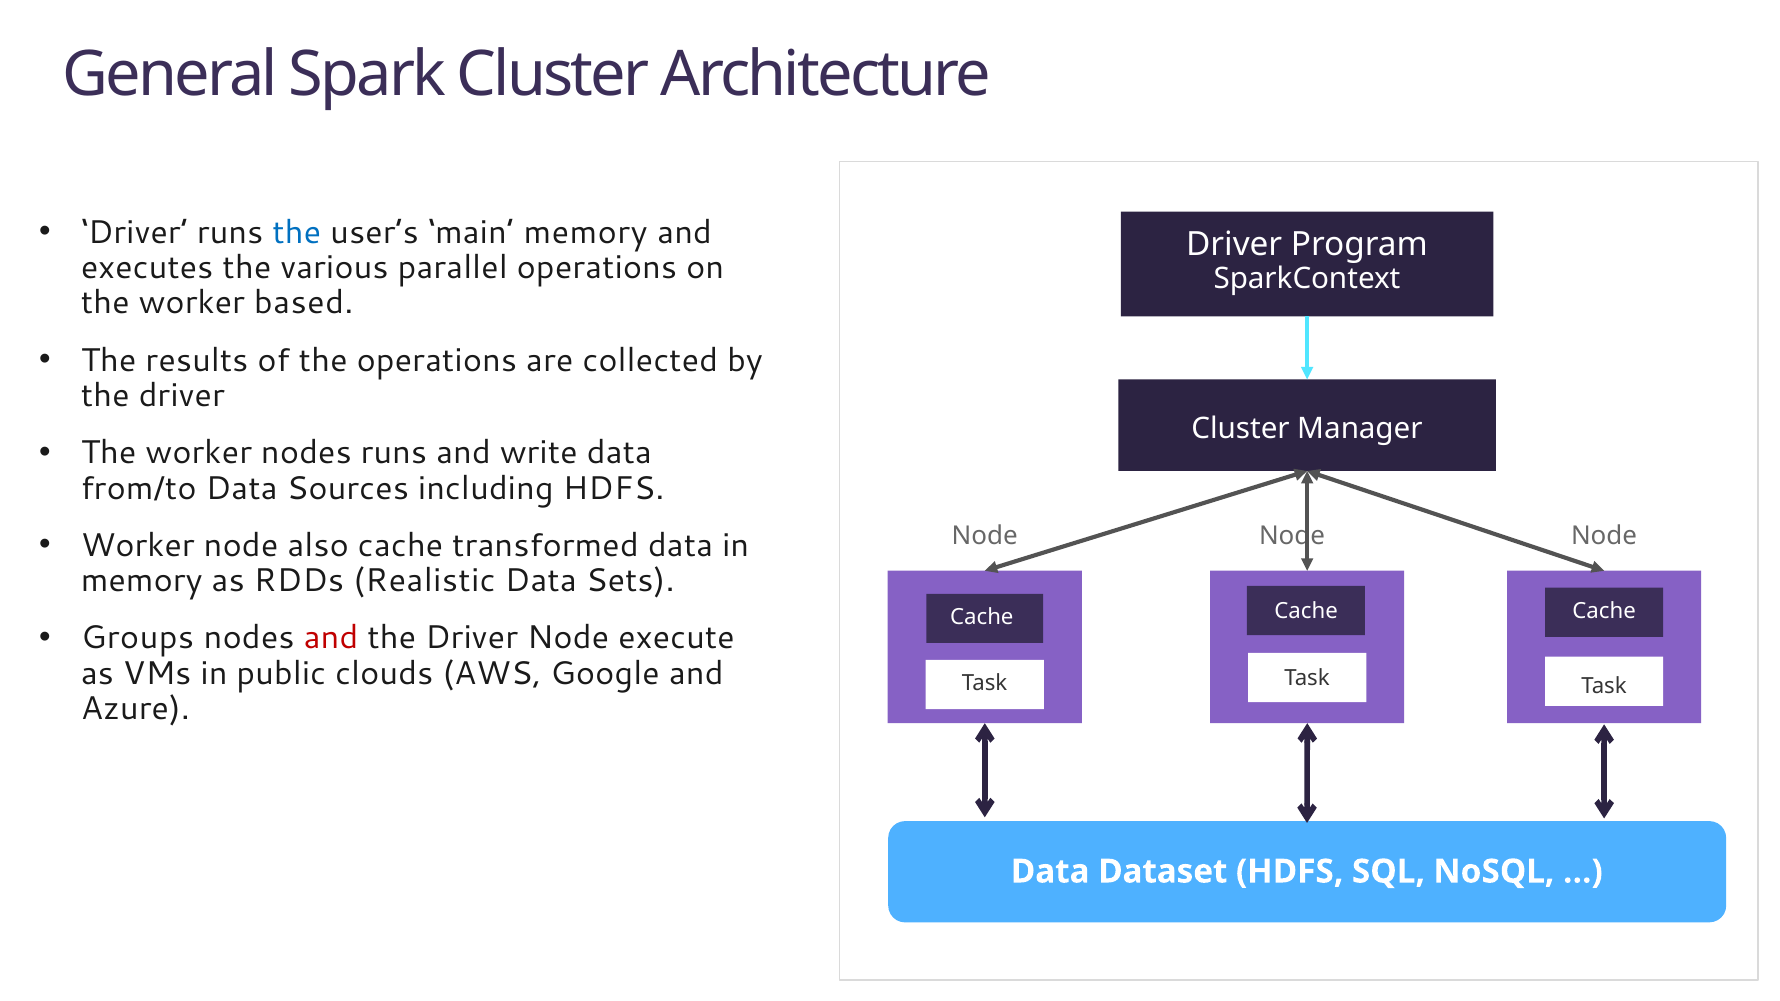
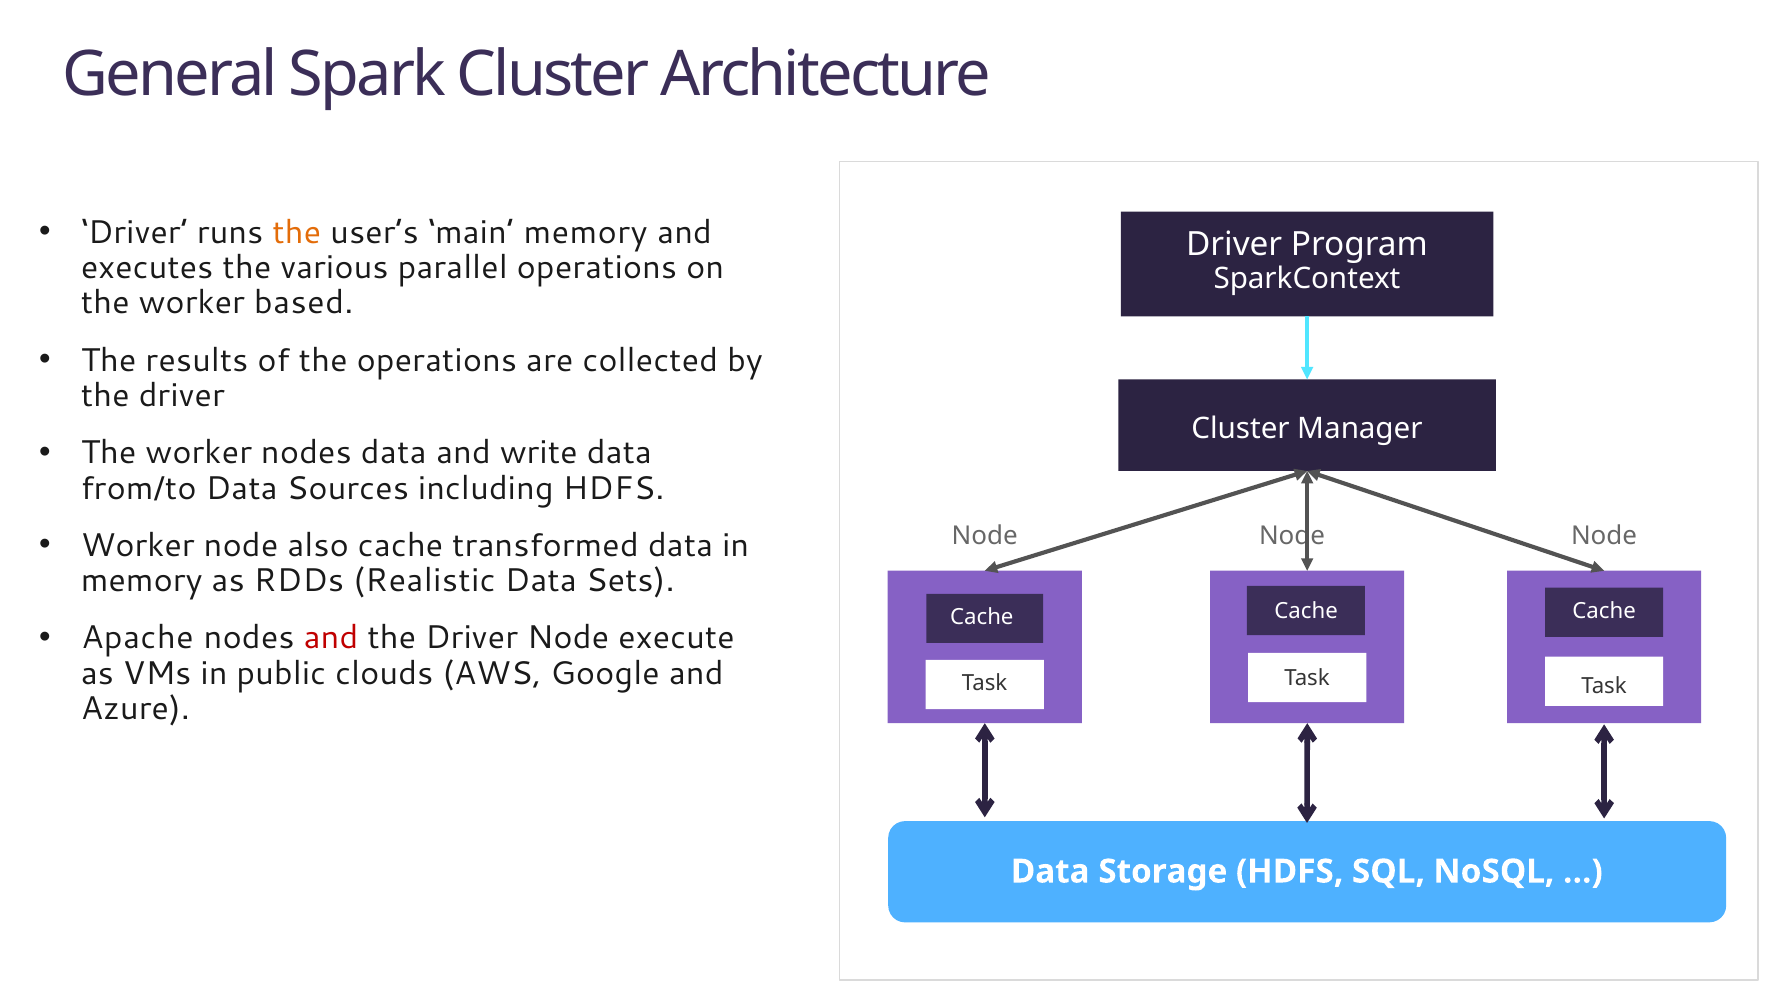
the at (297, 232) colour: blue -> orange
nodes runs: runs -> data
Groups: Groups -> Apache
Dataset: Dataset -> Storage
